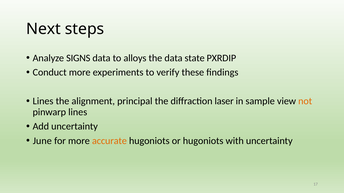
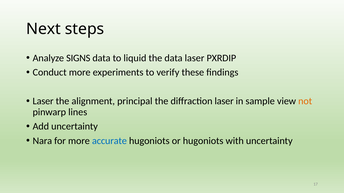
alloys: alloys -> liquid
data state: state -> laser
Lines at (43, 101): Lines -> Laser
June: June -> Nara
accurate colour: orange -> blue
